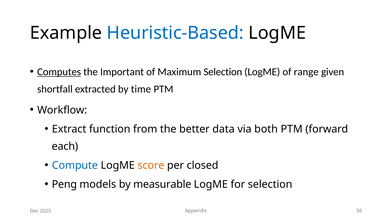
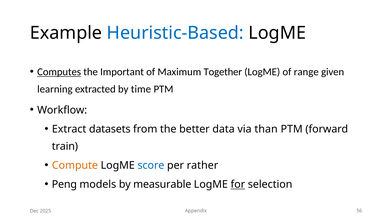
Maximum Selection: Selection -> Together
shortfall: shortfall -> learning
function: function -> datasets
both: both -> than
each: each -> train
Compute colour: blue -> orange
score colour: orange -> blue
closed: closed -> rather
for underline: none -> present
